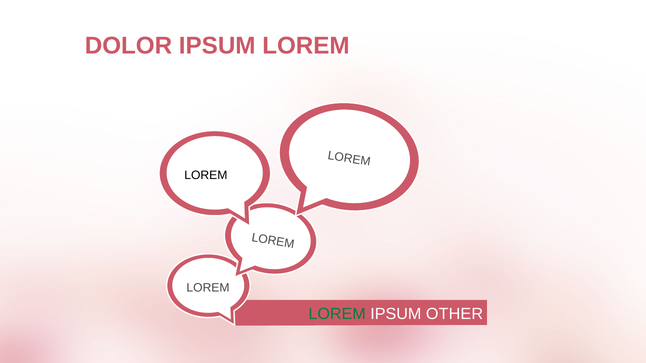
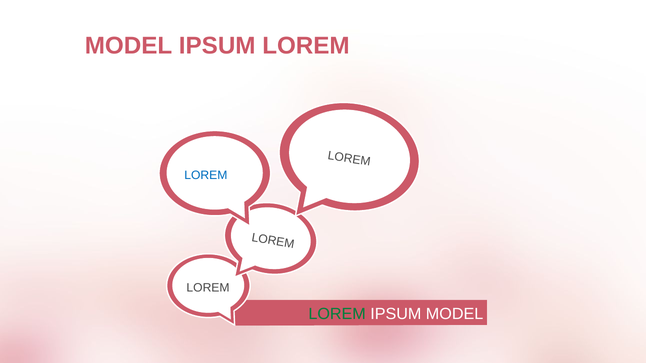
DOLOR at (128, 46): DOLOR -> MODEL
LOREM at (206, 175) colour: black -> blue
IPSUM OTHER: OTHER -> MODEL
